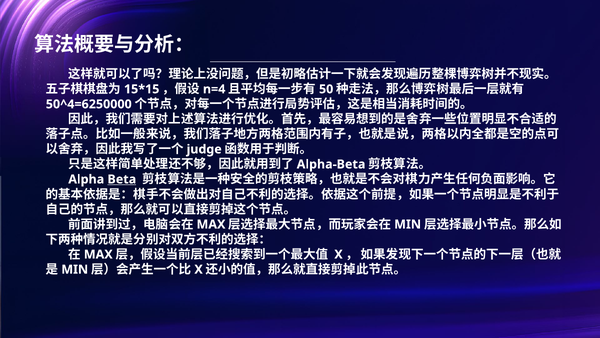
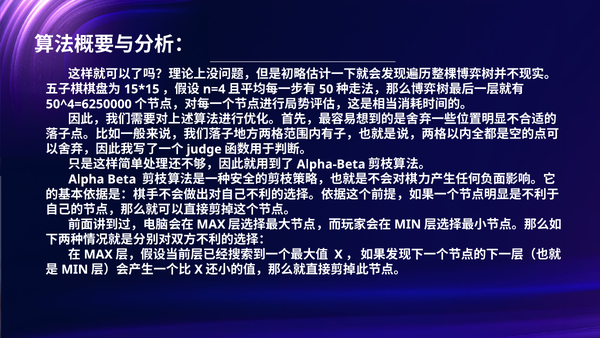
Beta underline: present -> none
